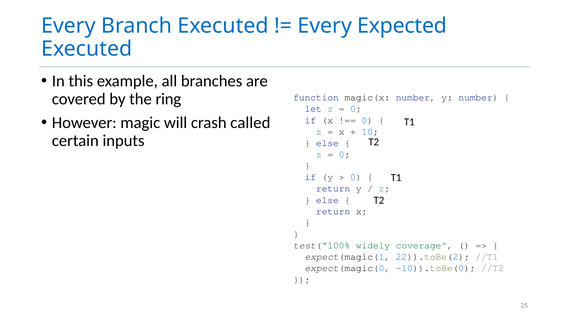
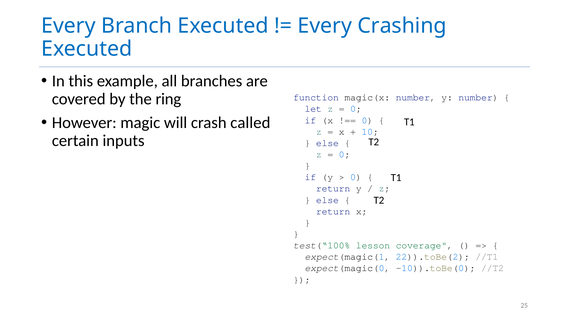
Expected: Expected -> Crashing
widely: widely -> lesson
